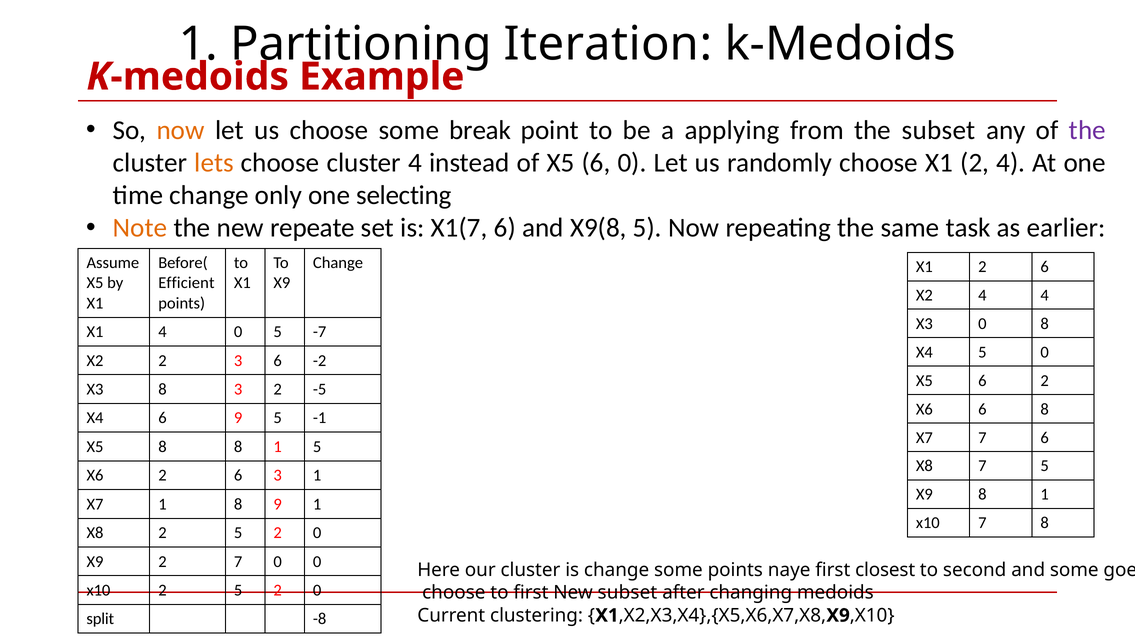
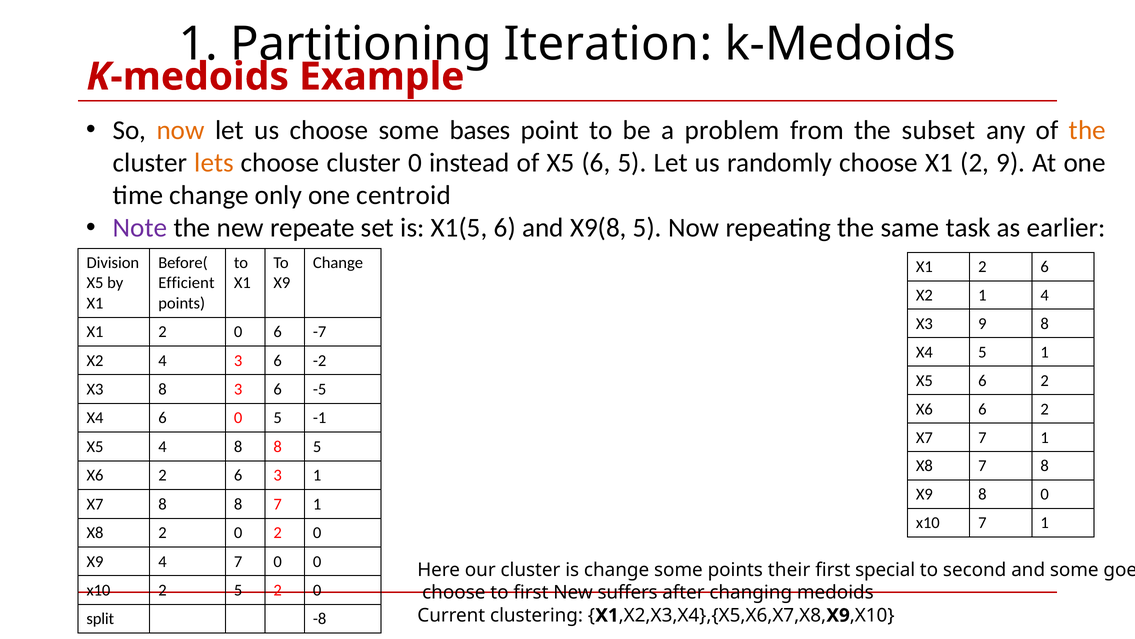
break: break -> bases
applying: applying -> problem
the at (1087, 130) colour: purple -> orange
cluster 4: 4 -> 0
6 0: 0 -> 5
2 4: 4 -> 9
selecting: selecting -> centroid
Note colour: orange -> purple
X1(7: X1(7 -> X1(5
Assume: Assume -> Division
X2 4: 4 -> 1
X3 0: 0 -> 9
4 at (162, 332): 4 -> 2
0 5: 5 -> 6
5 0: 0 -> 1
X2 2: 2 -> 4
8 3 2: 2 -> 6
X6 6 8: 8 -> 2
6 9: 9 -> 0
X7 7 6: 6 -> 1
X5 8: 8 -> 4
1 at (278, 446): 1 -> 8
7 5: 5 -> 8
X9 8 1: 1 -> 0
X7 1: 1 -> 8
8 9: 9 -> 7
x10 7 8: 8 -> 1
X8 2 5: 5 -> 0
X9 2: 2 -> 4
naye: naye -> their
closest: closest -> special
New subset: subset -> suffers
